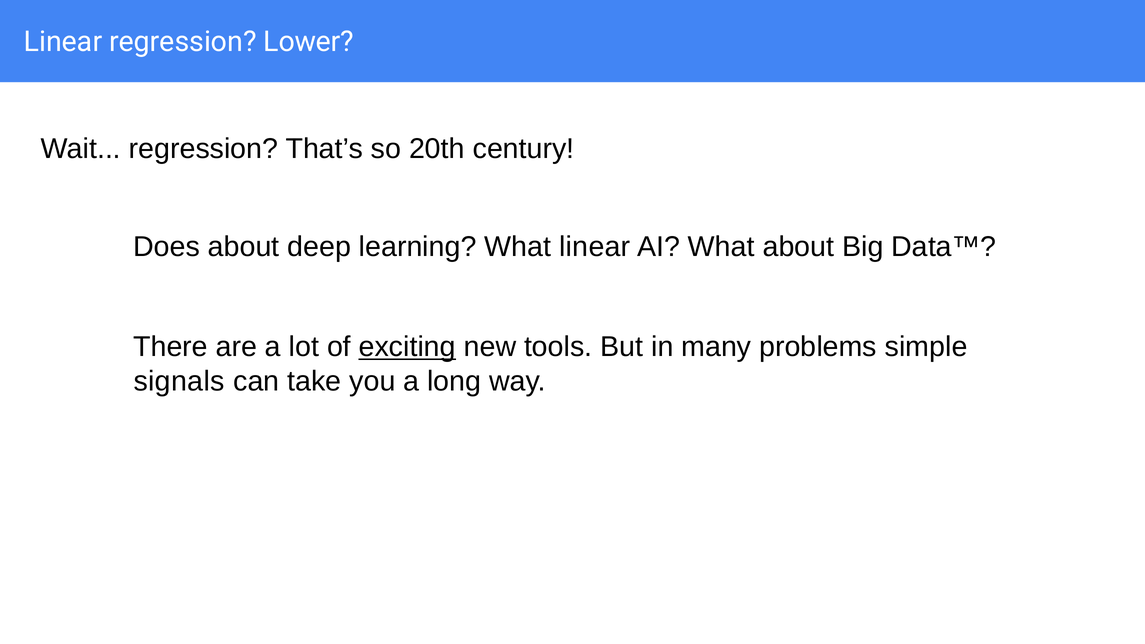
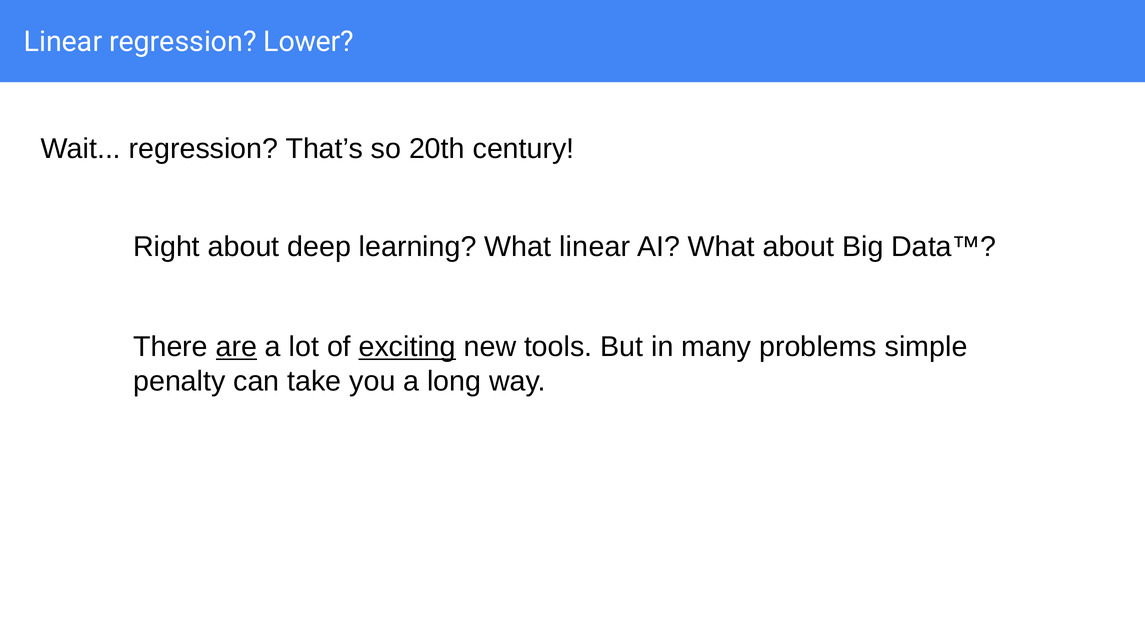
Does: Does -> Right
are underline: none -> present
signals: signals -> penalty
